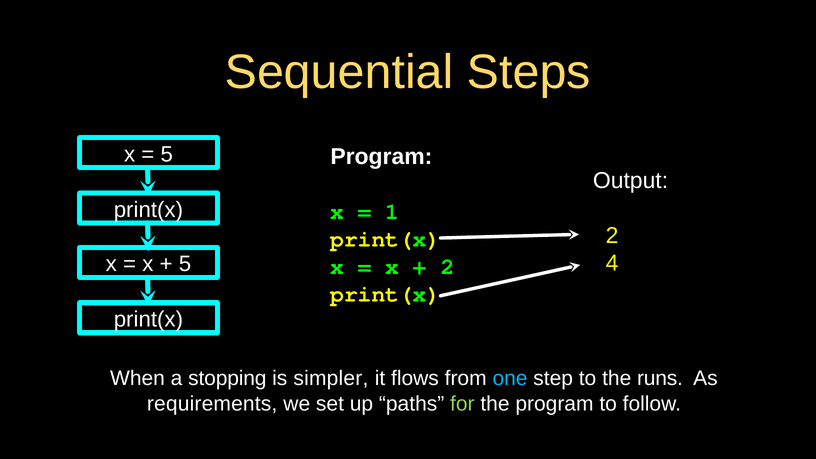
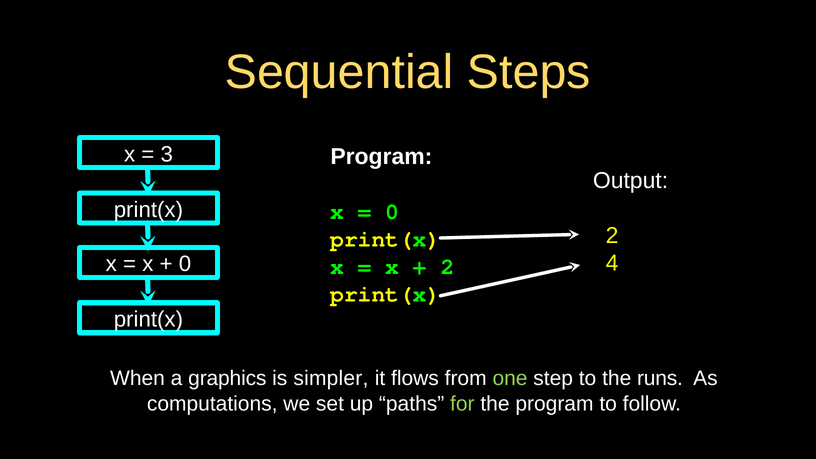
5 at (167, 154): 5 -> 3
1 at (392, 212): 1 -> 0
5 at (185, 264): 5 -> 0
stopping: stopping -> graphics
one colour: light blue -> light green
requirements: requirements -> computations
